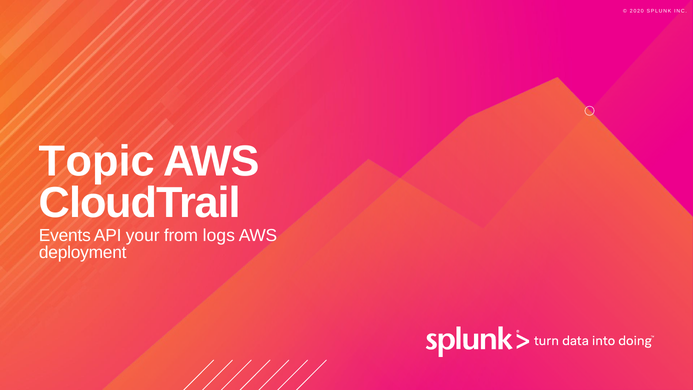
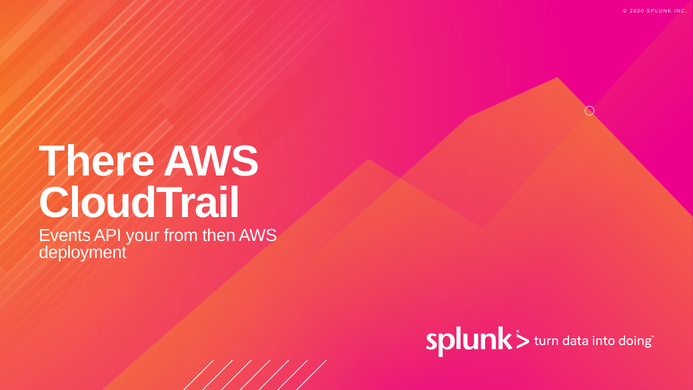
Topic: Topic -> There
logs: logs -> then
